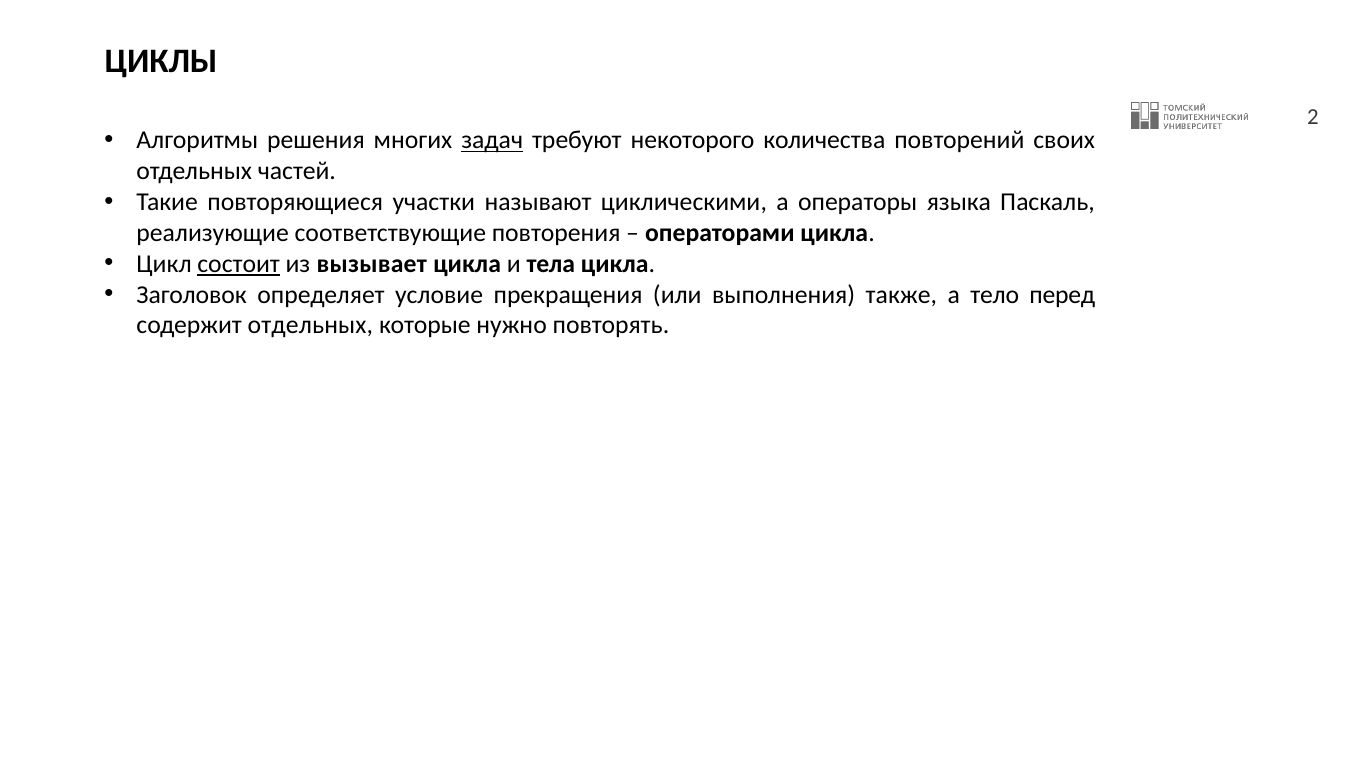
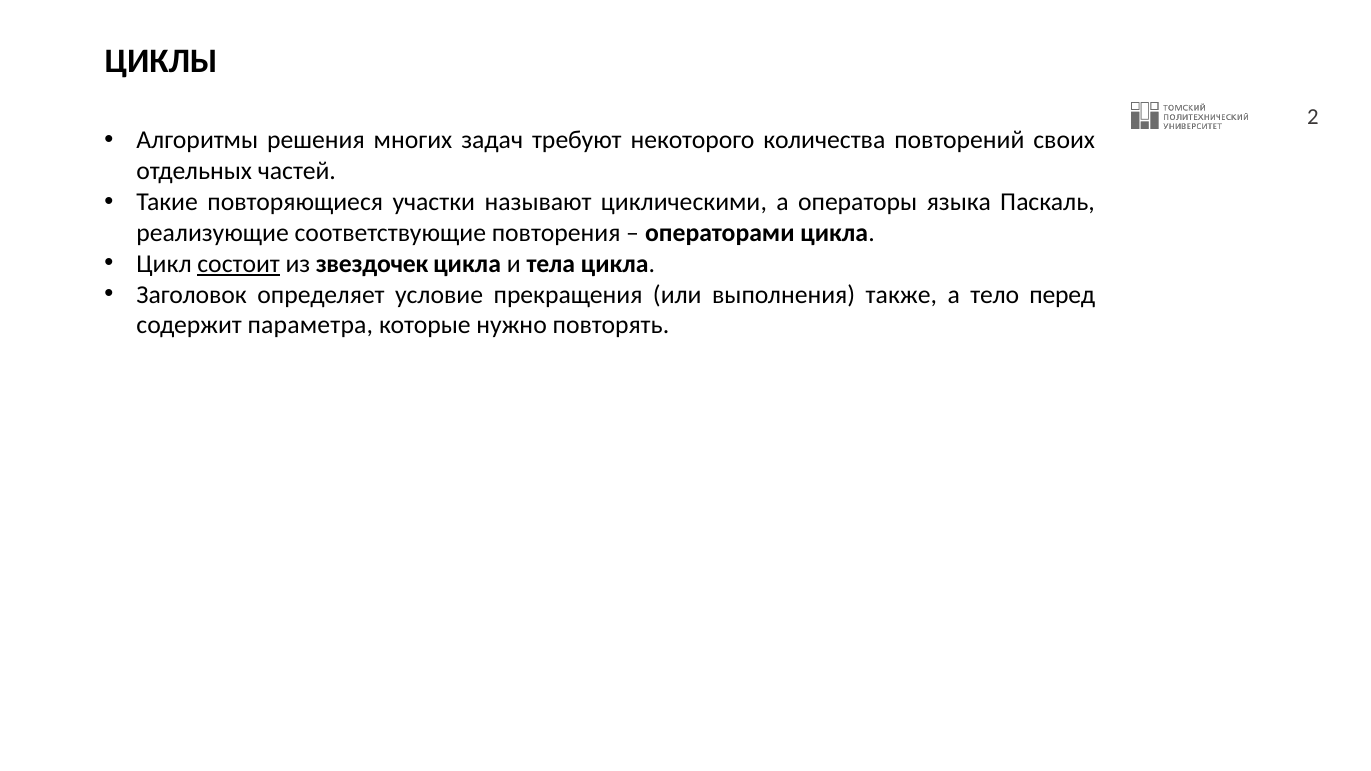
задач underline: present -> none
вызывает: вызывает -> звездочек
содержит отдельных: отдельных -> параметра
